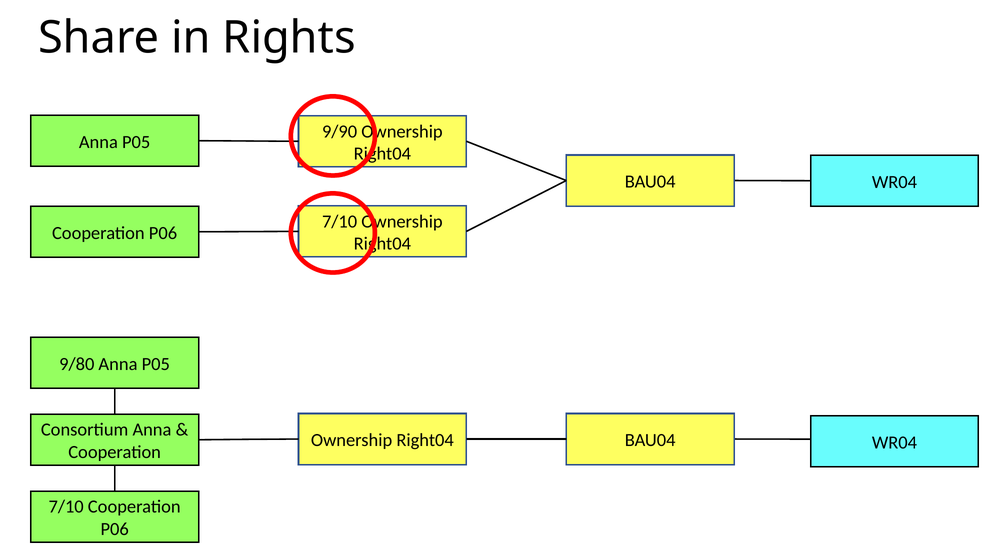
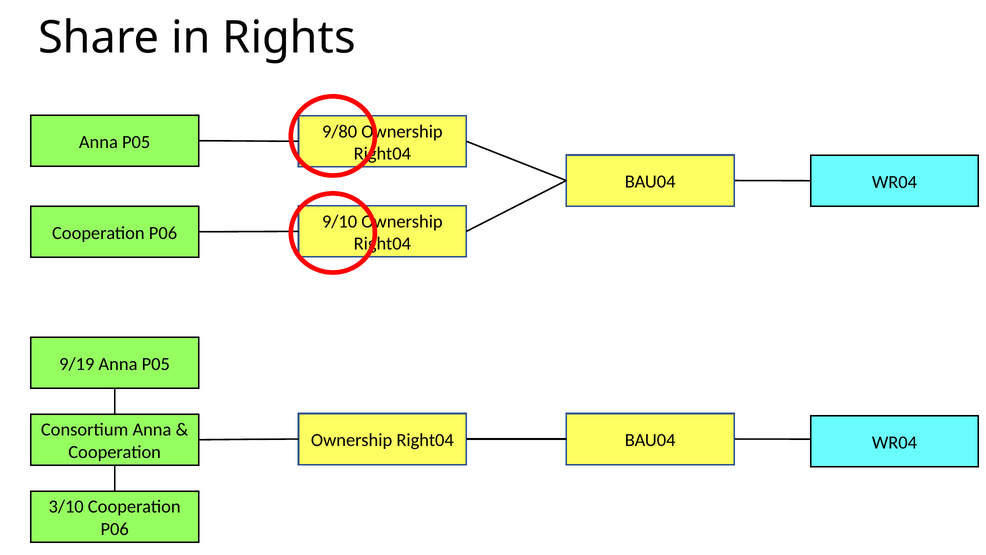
9/90: 9/90 -> 9/80
7/10 at (340, 221): 7/10 -> 9/10
9/80: 9/80 -> 9/19
7/10 at (66, 506): 7/10 -> 3/10
